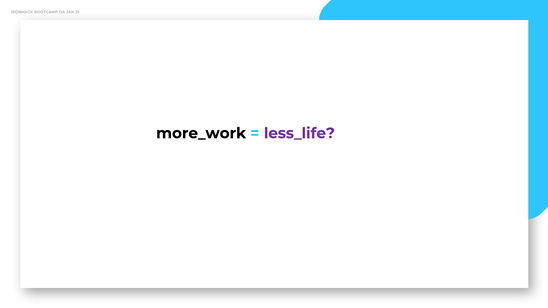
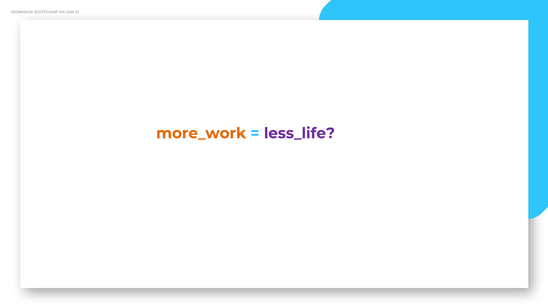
more_work colour: black -> orange
